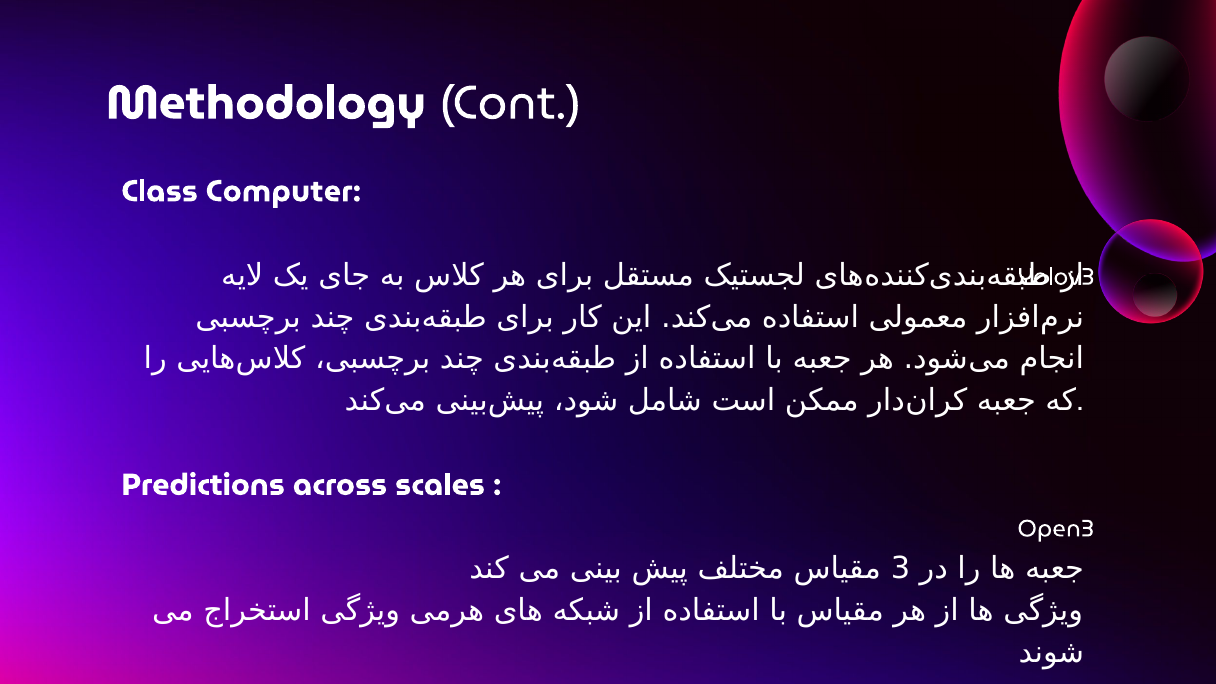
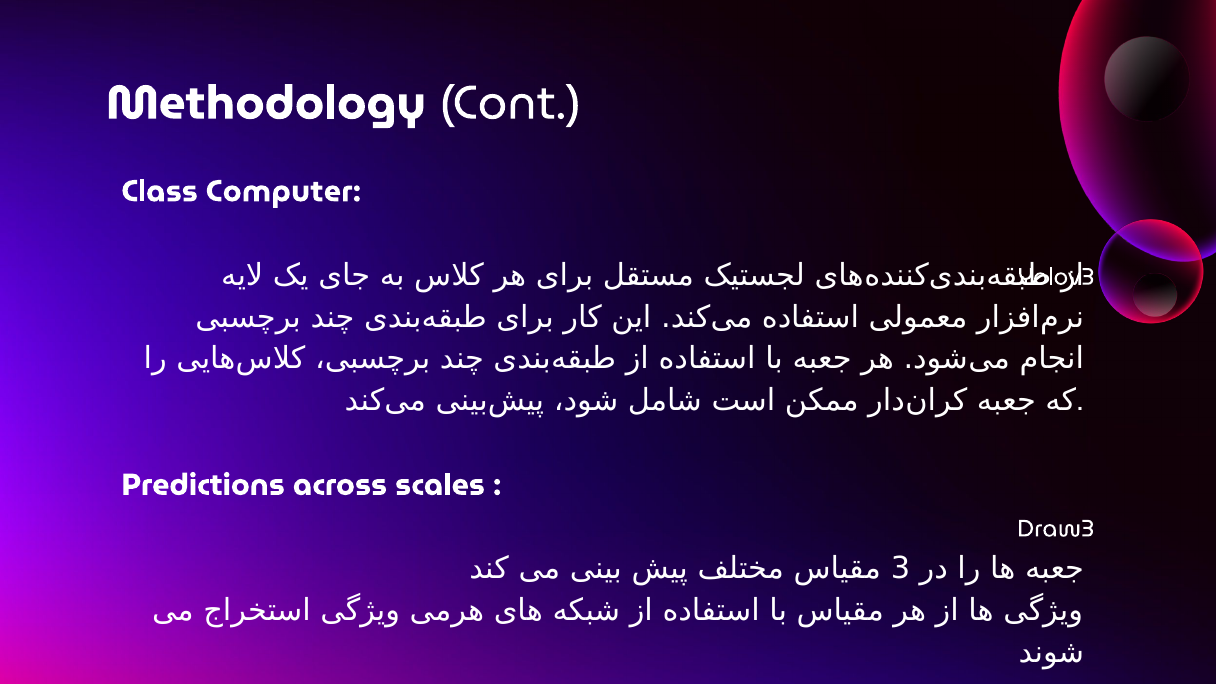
Open3: Open3 -> Draw3
